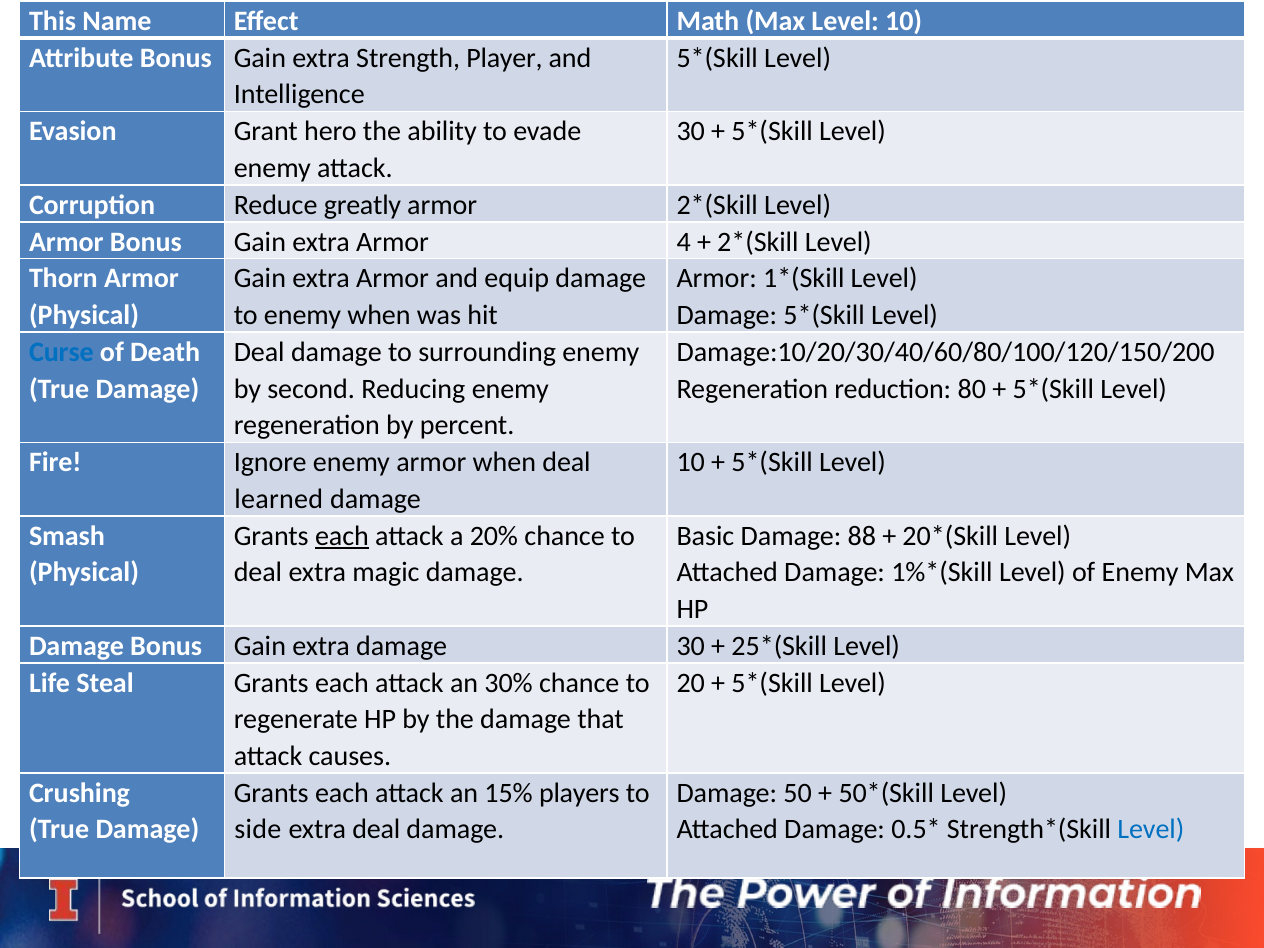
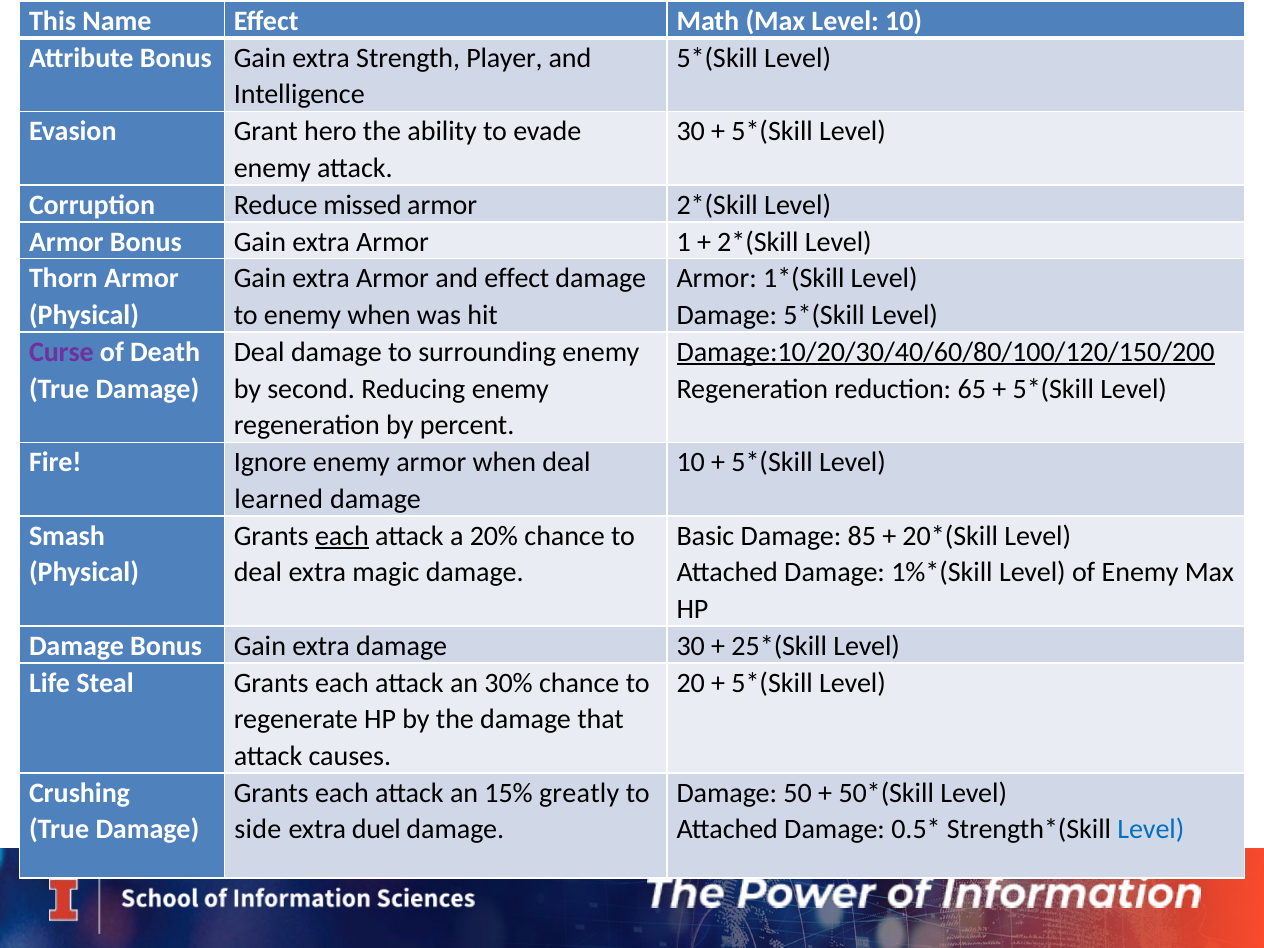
greatly: greatly -> missed
4: 4 -> 1
and equip: equip -> effect
Curse colour: blue -> purple
Damage:10/20/30/40/60/80/100/120/150/200 underline: none -> present
80: 80 -> 65
88: 88 -> 85
players: players -> greatly
extra deal: deal -> duel
